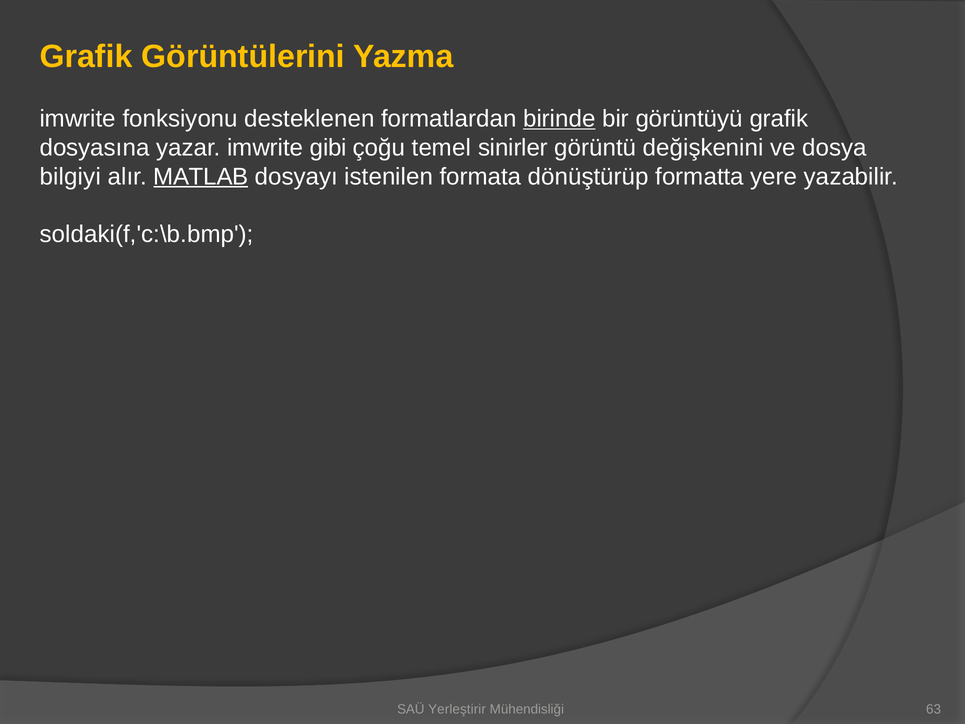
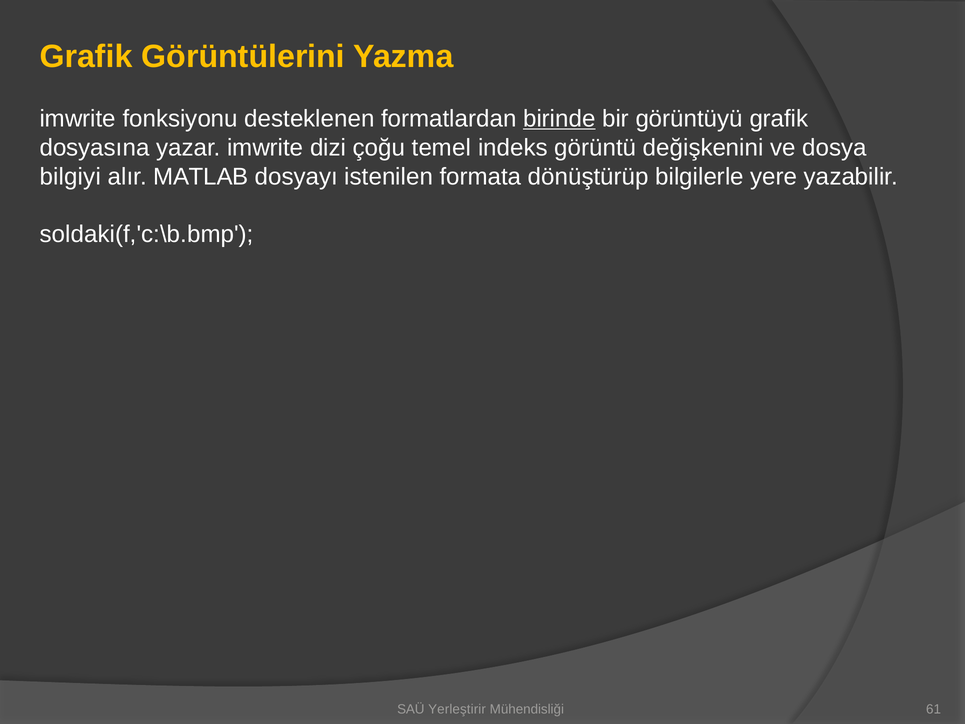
gibi: gibi -> dizi
sinirler: sinirler -> indeks
MATLAB underline: present -> none
formatta: formatta -> bilgilerle
63: 63 -> 61
